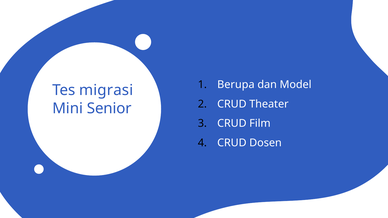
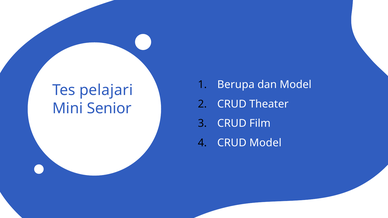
migrasi: migrasi -> pelajari
CRUD Dosen: Dosen -> Model
